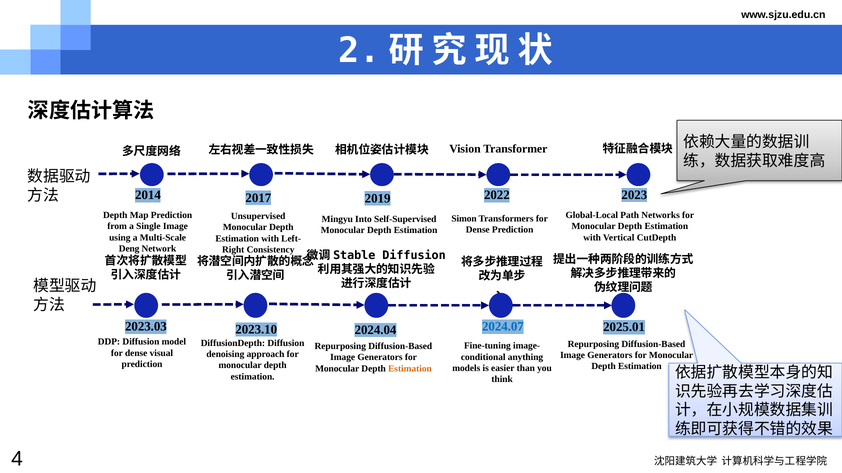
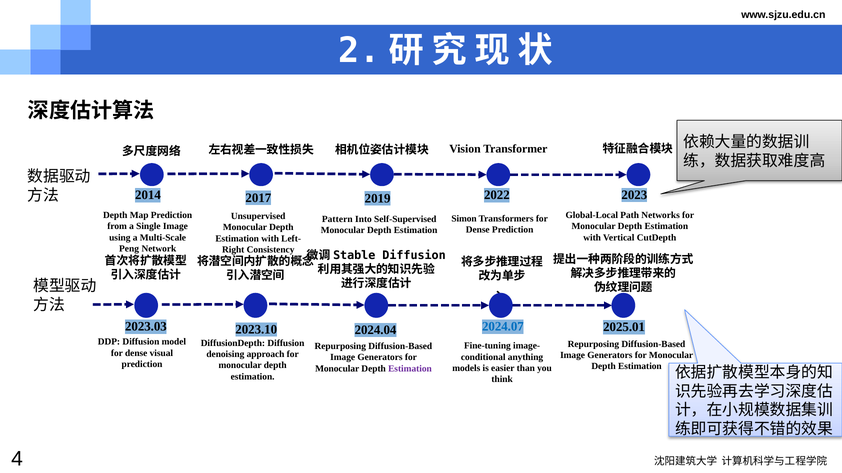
Mingyu: Mingyu -> Pattern
Deng: Deng -> Peng
Estimation at (410, 369) colour: orange -> purple
